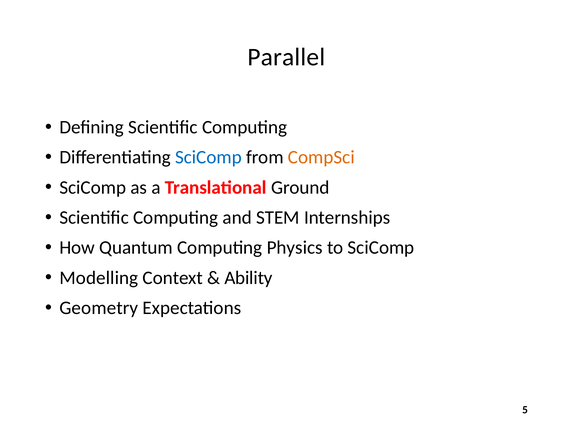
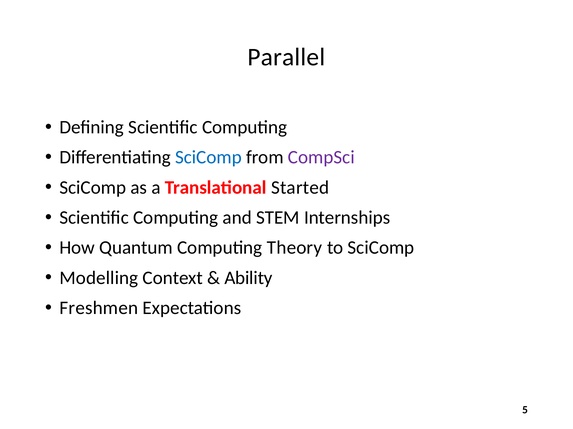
CompSci colour: orange -> purple
Ground: Ground -> Started
Physics: Physics -> Theory
Geometry: Geometry -> Freshmen
